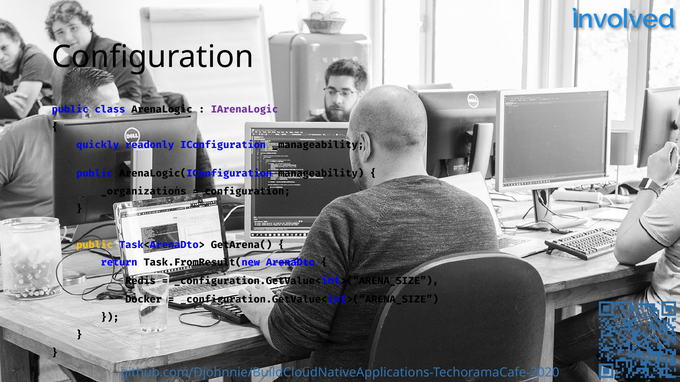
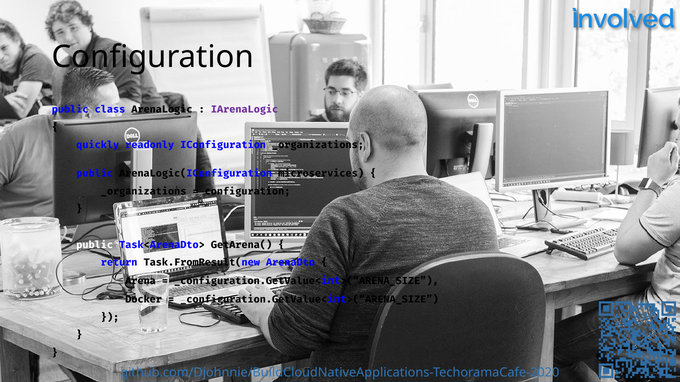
IConfiguration _manageability: _manageability -> _organizations
manageability: manageability -> microservices
public at (95, 245) colour: yellow -> white
Redis: Redis -> Arena
